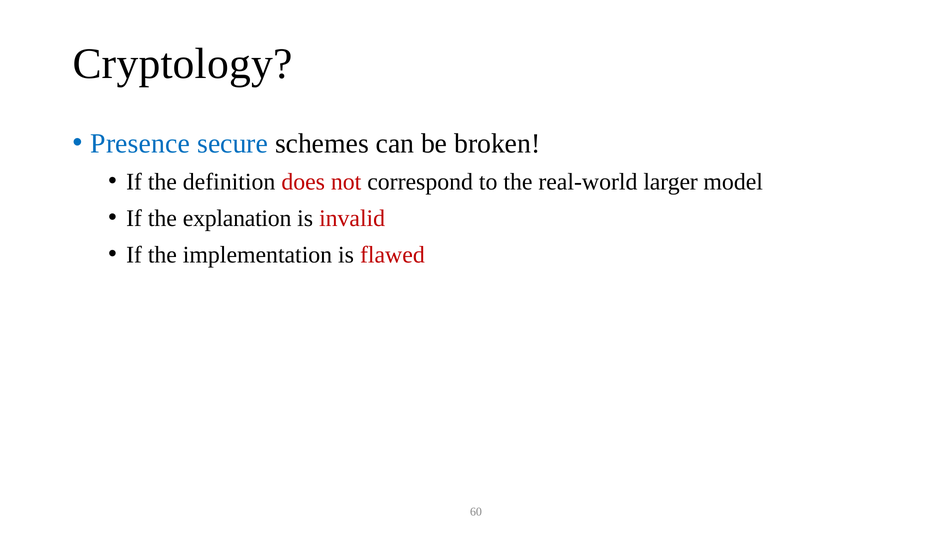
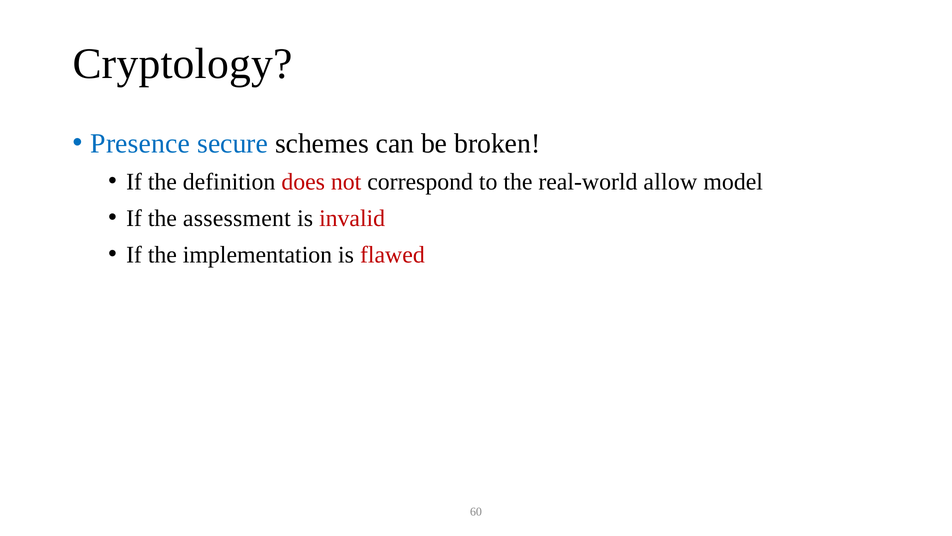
larger: larger -> allow
explanation: explanation -> assessment
